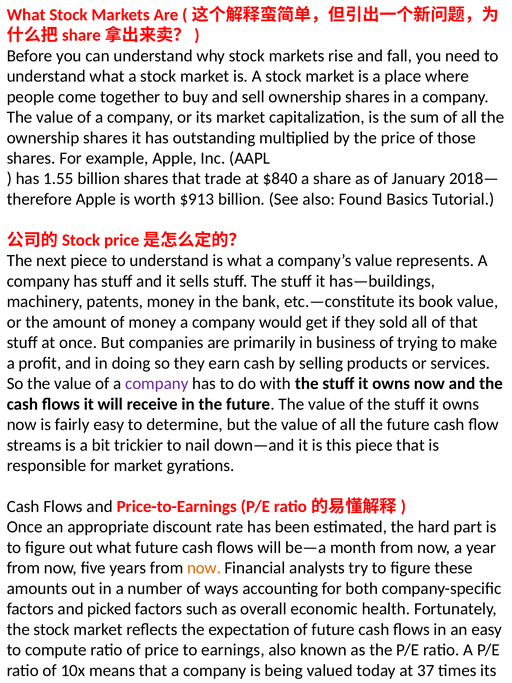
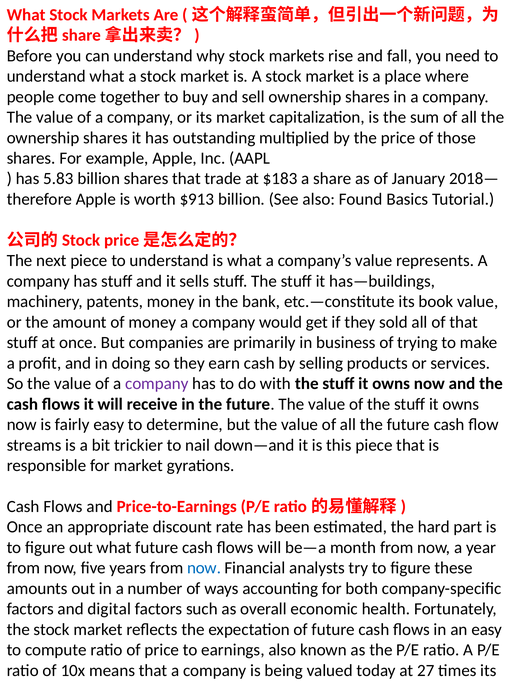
1.55: 1.55 -> 5.83
$840: $840 -> $183
now at (204, 568) colour: orange -> blue
picked: picked -> digital
37: 37 -> 27
